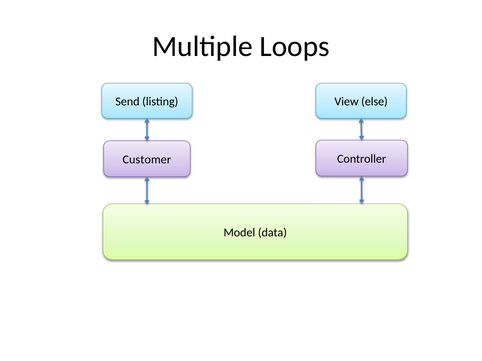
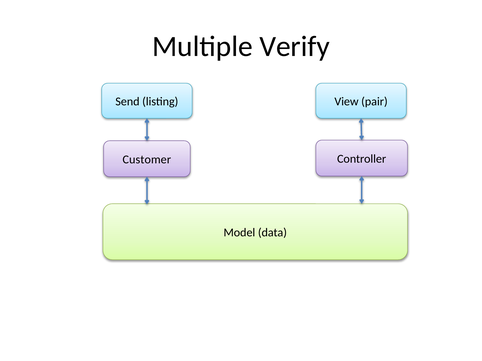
Loops: Loops -> Verify
else: else -> pair
